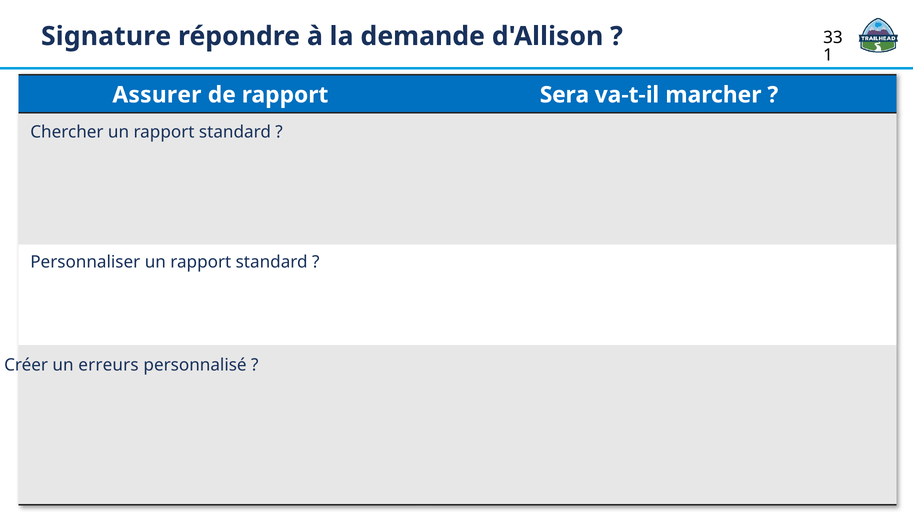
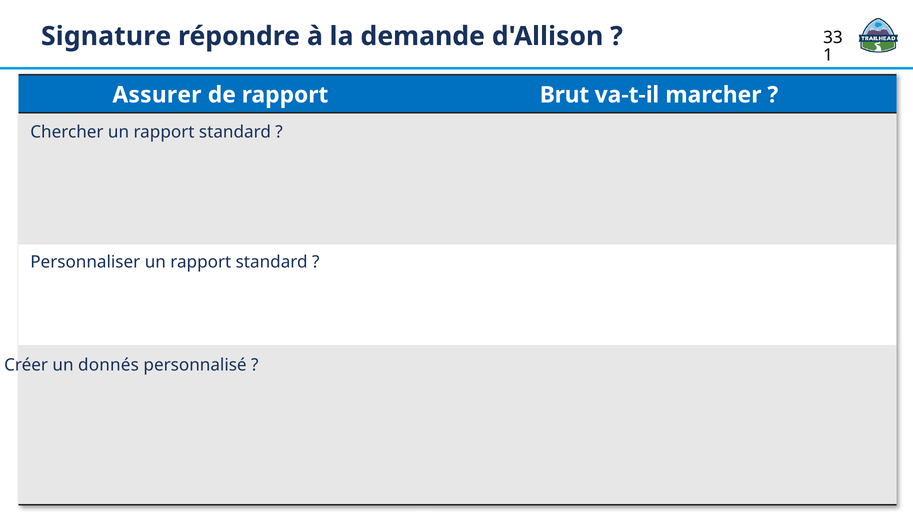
Sera: Sera -> Brut
erreurs: erreurs -> donnés
